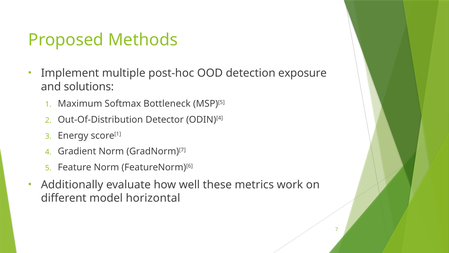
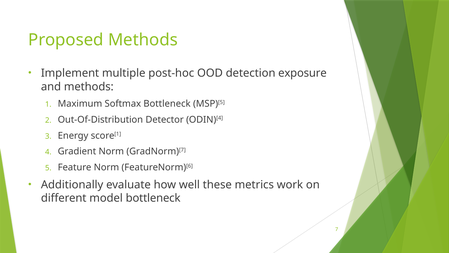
and solutions: solutions -> methods
model horizontal: horizontal -> bottleneck
